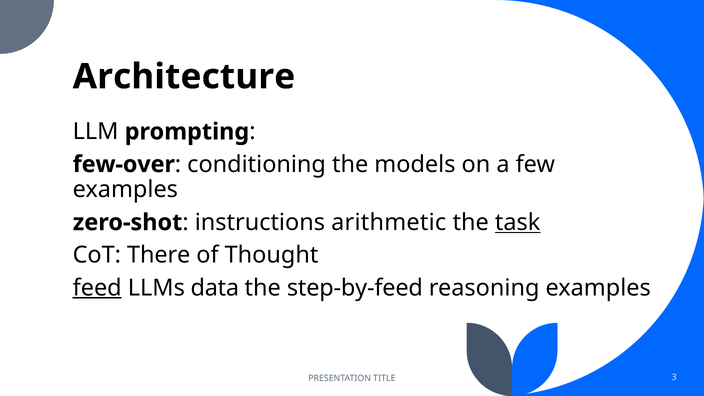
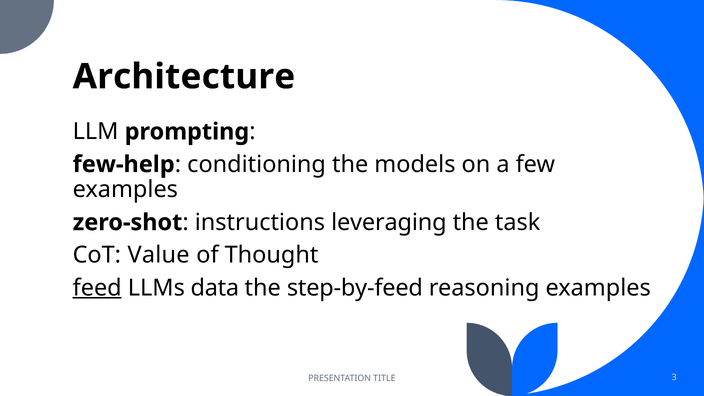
few-over: few-over -> few-help
arithmetic: arithmetic -> leveraging
task underline: present -> none
There: There -> Value
